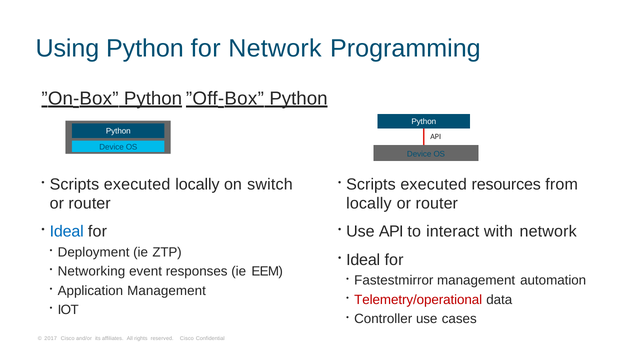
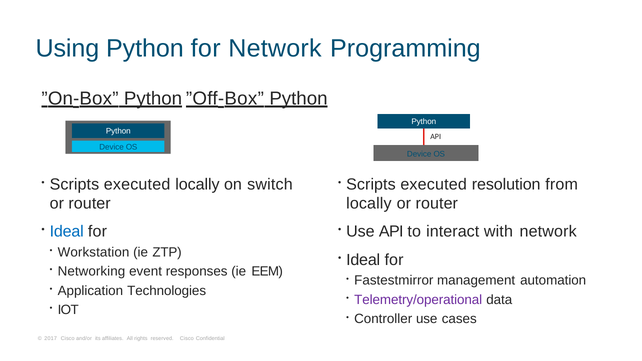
resources: resources -> resolution
Deployment: Deployment -> Workstation
Application Management: Management -> Technologies
Telemetry/operational colour: red -> purple
